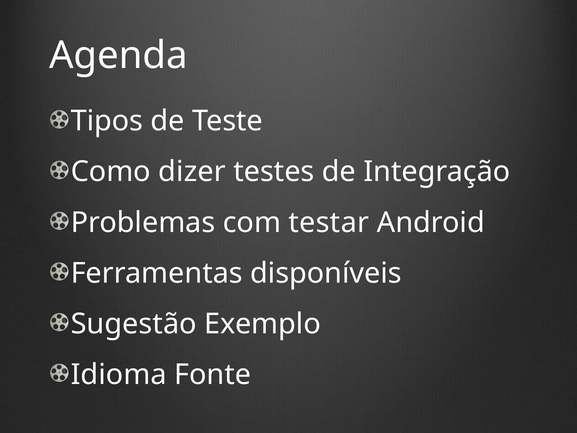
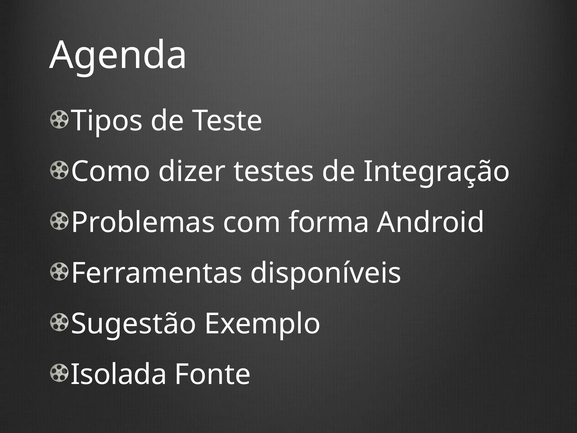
testar: testar -> forma
Idioma: Idioma -> Isolada
